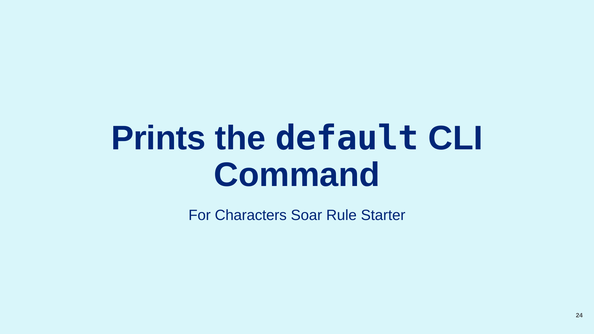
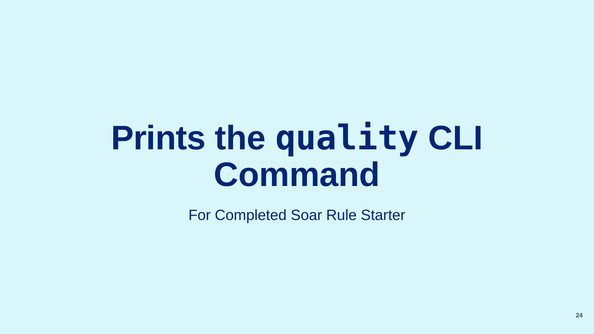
default: default -> quality
Characters: Characters -> Completed
